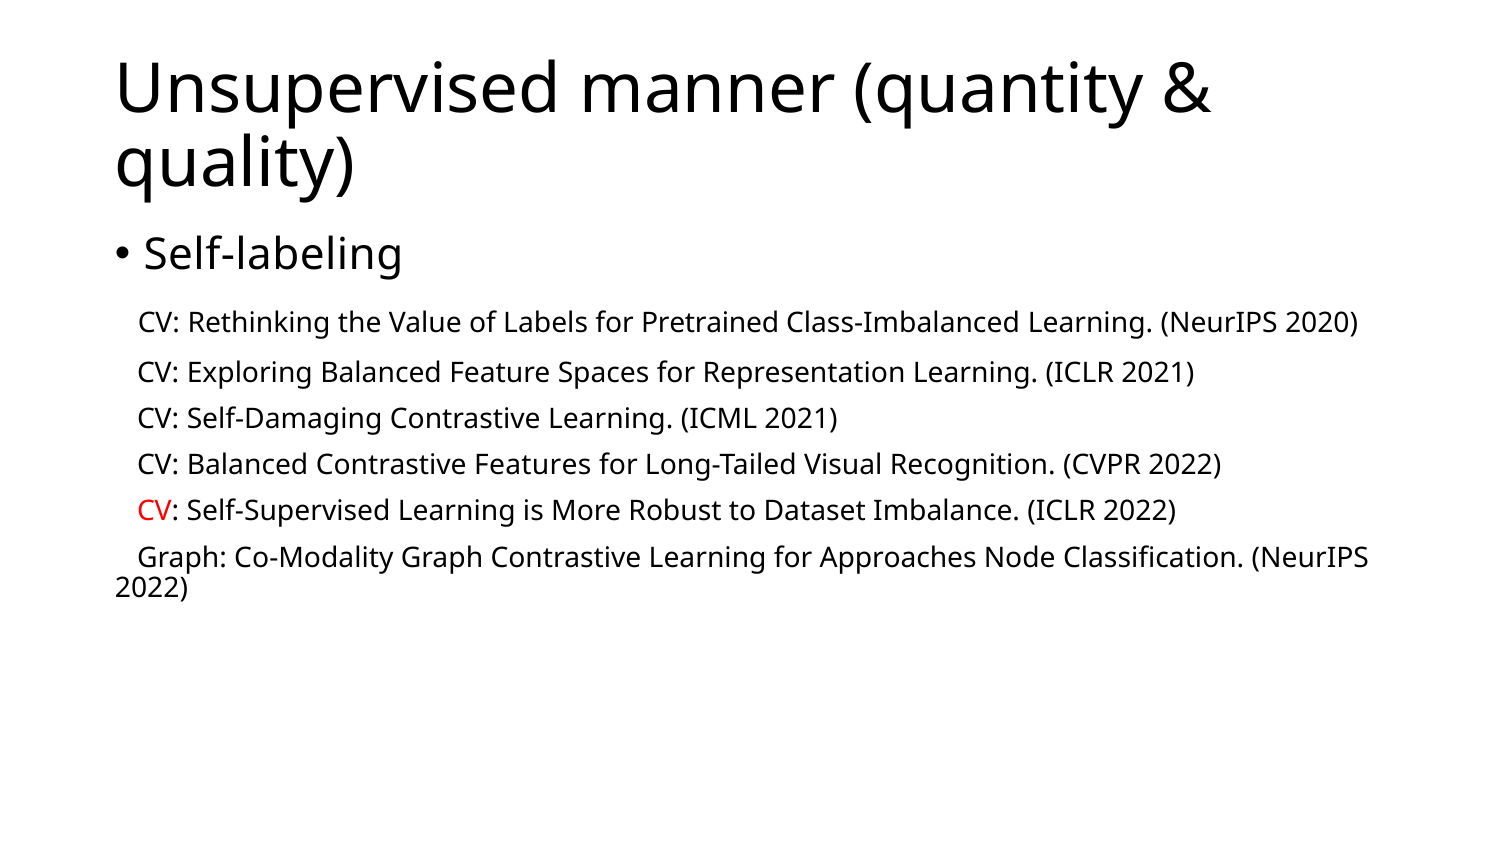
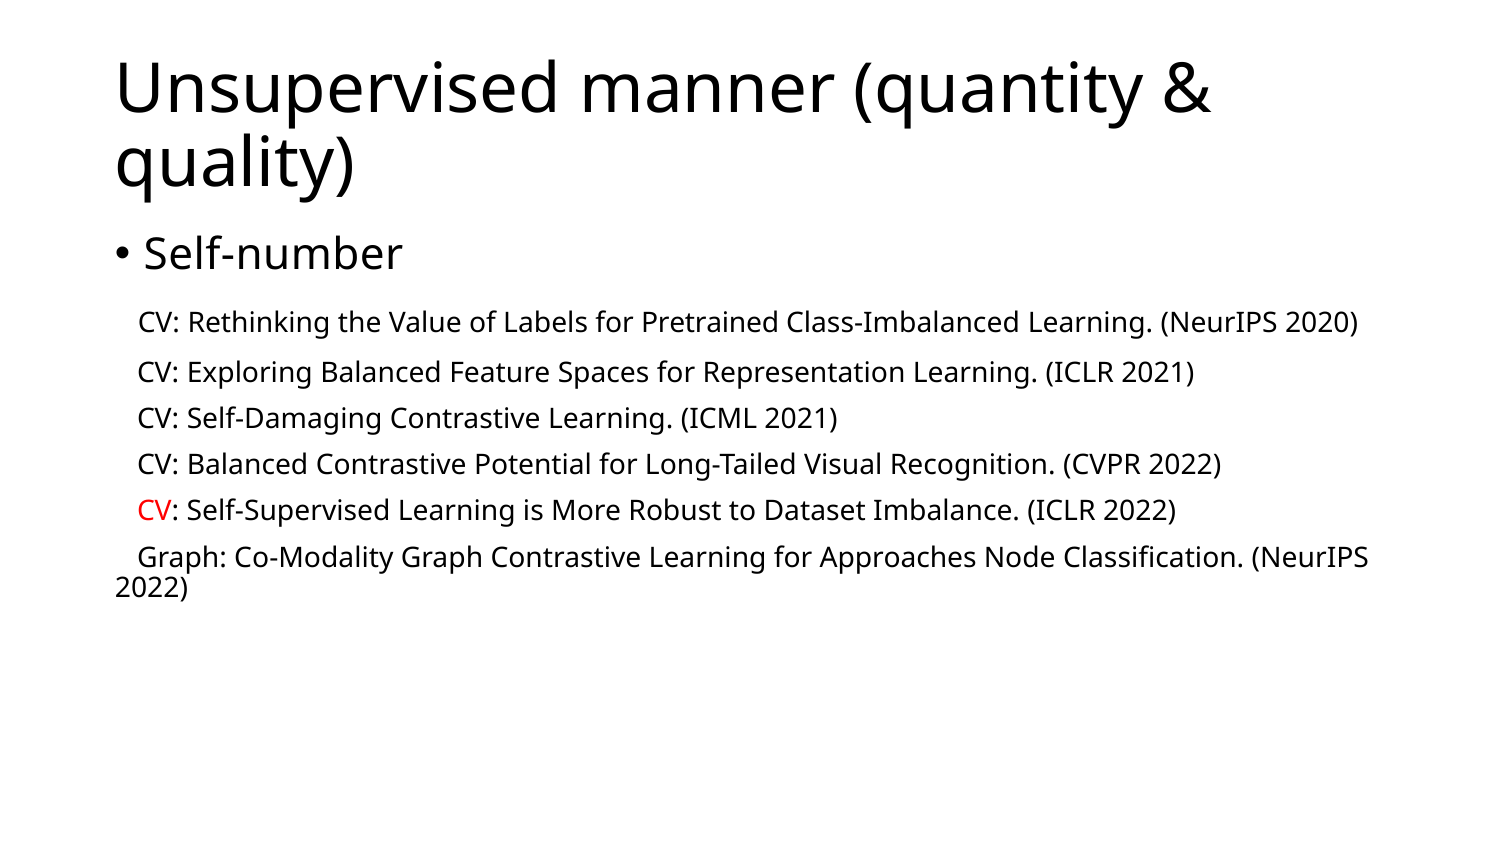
Self-labeling: Self-labeling -> Self-number
Features: Features -> Potential
